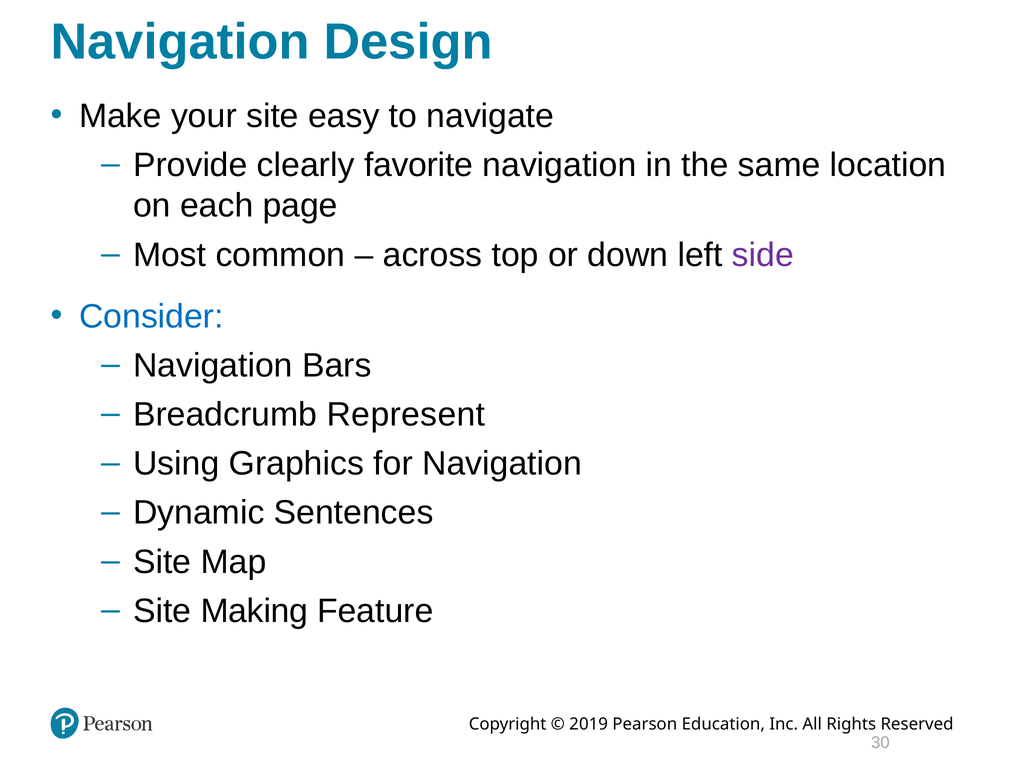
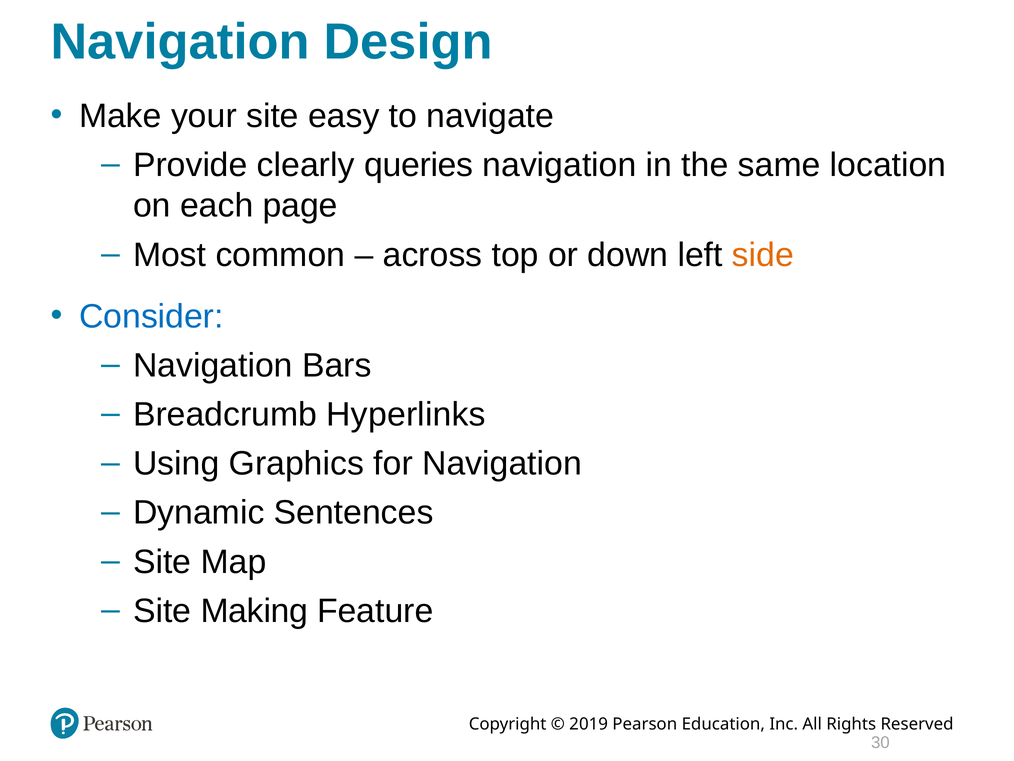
favorite: favorite -> queries
side colour: purple -> orange
Represent: Represent -> Hyperlinks
